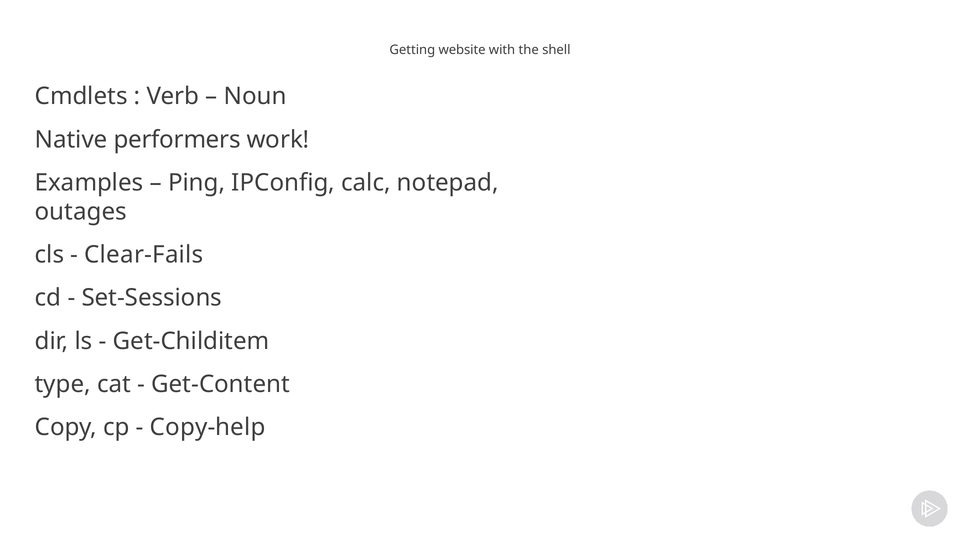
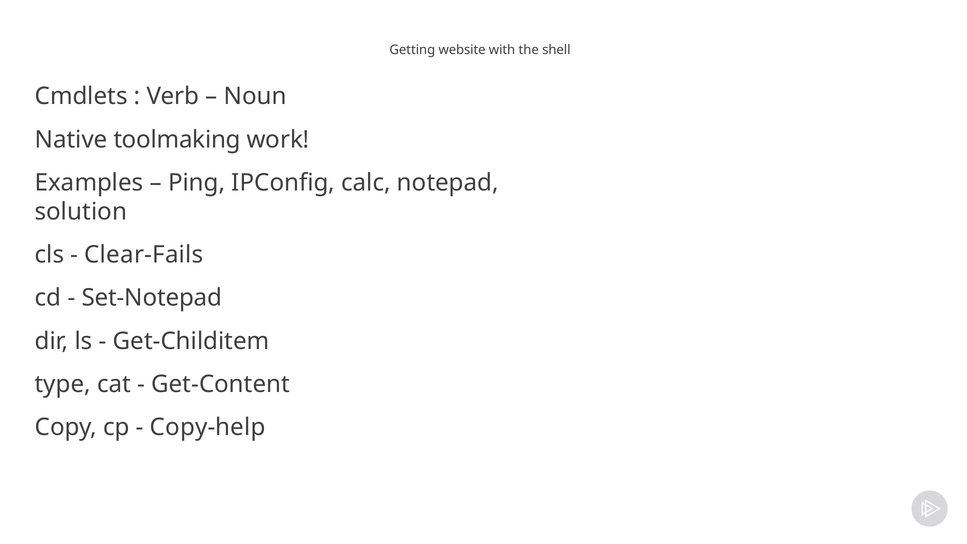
performers: performers -> toolmaking
outages: outages -> solution
Set-Sessions: Set-Sessions -> Set-Notepad
